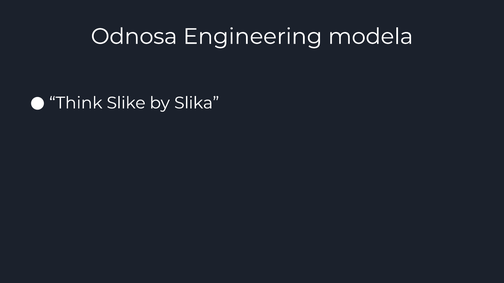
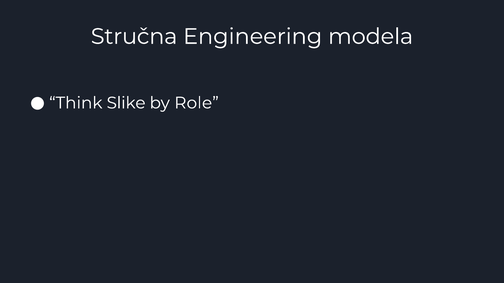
Odnosa: Odnosa -> Stručna
Slika: Slika -> Role
